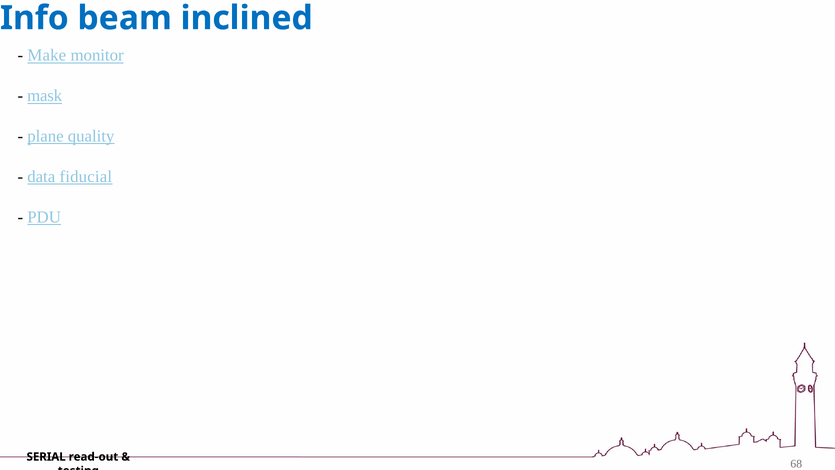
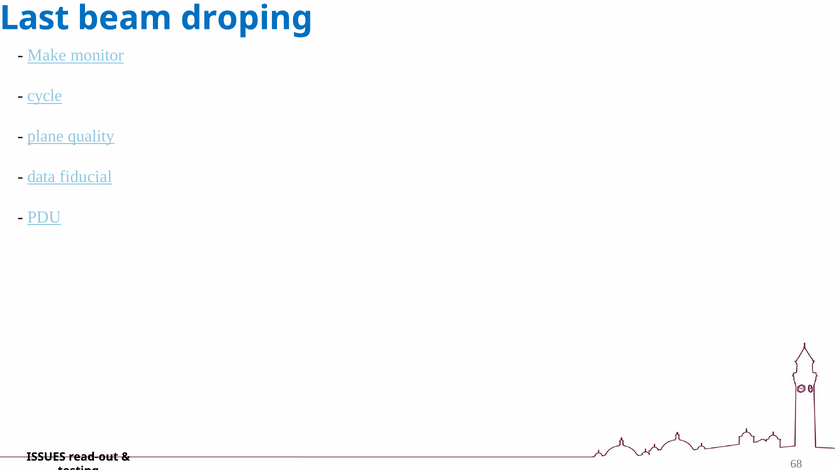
Info: Info -> Last
inclined: inclined -> droping
mask: mask -> cycle
SERIAL: SERIAL -> ISSUES
